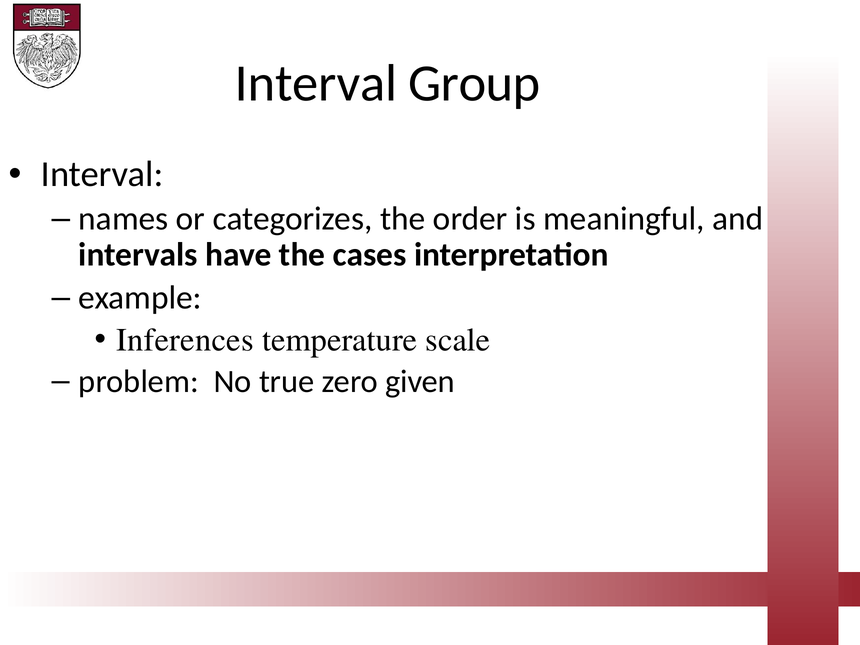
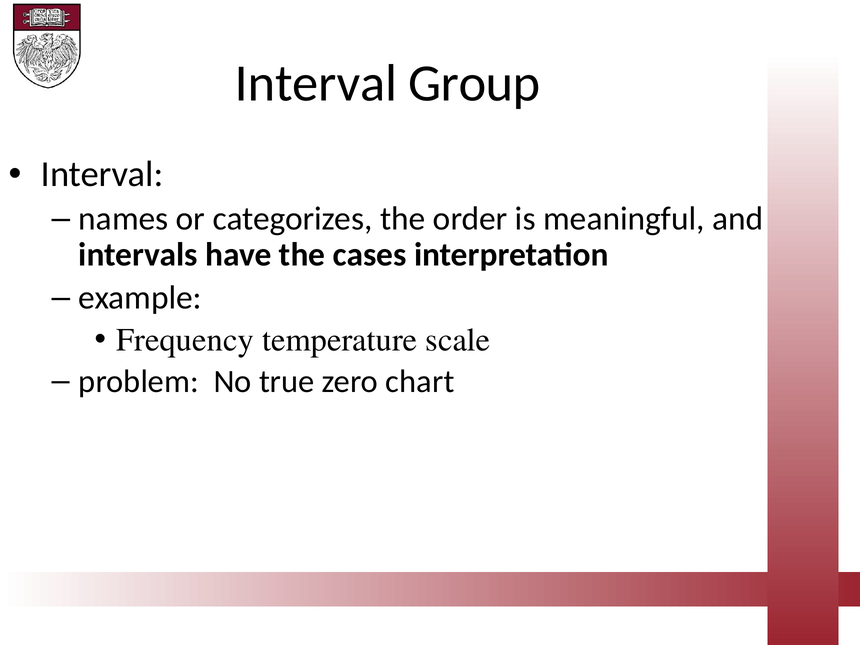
Inferences: Inferences -> Frequency
given: given -> chart
